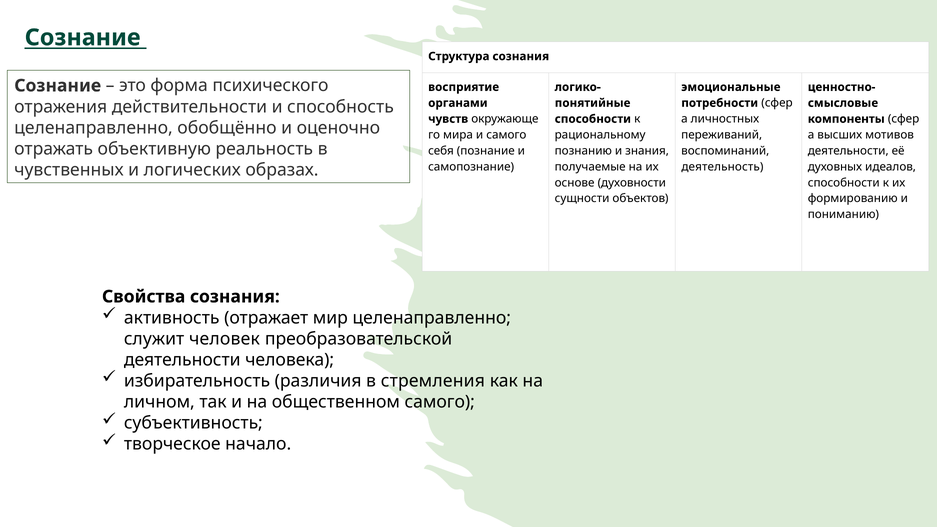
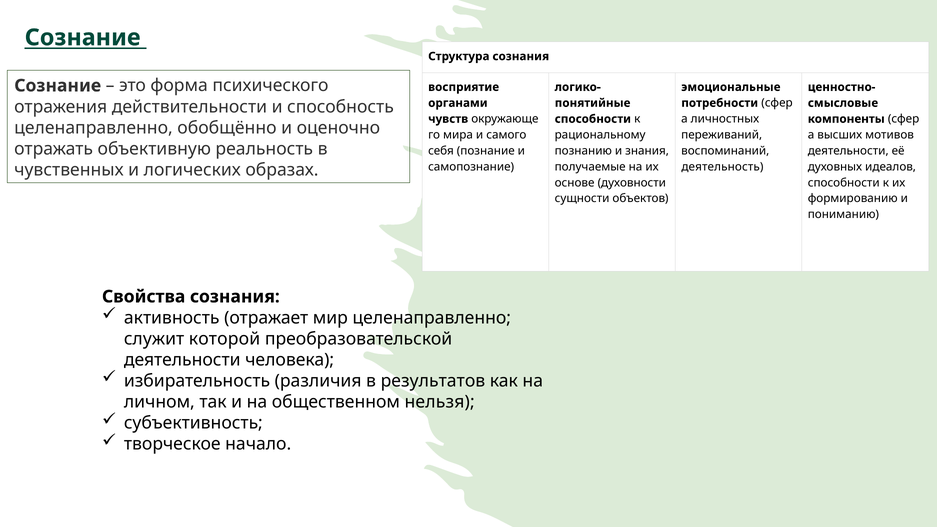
человек: человек -> которой
стремления: стремления -> результатов
общественном самого: самого -> нельзя
